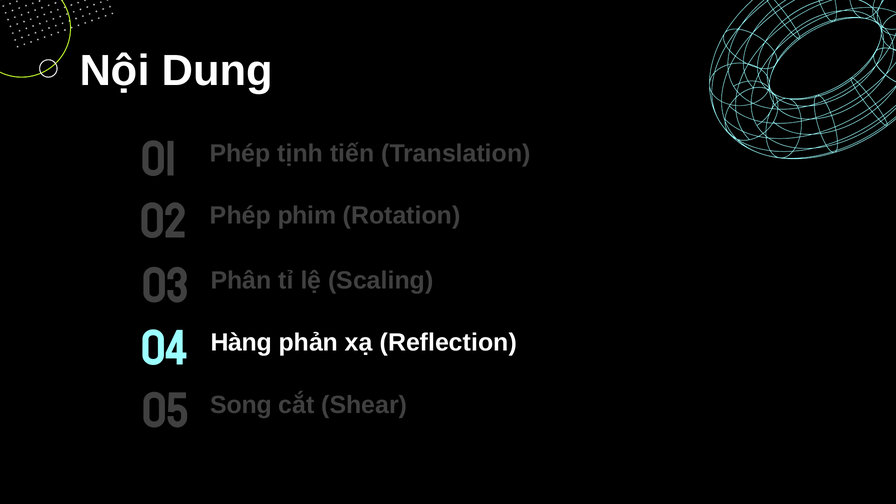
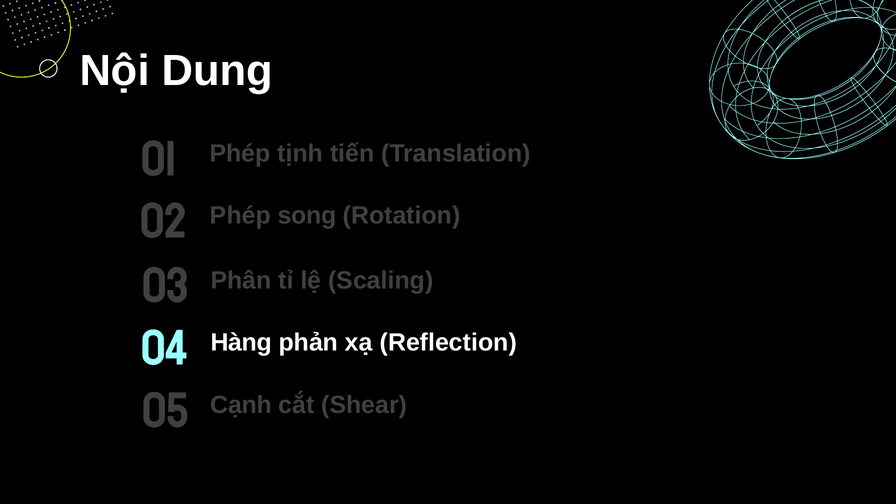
phim: phim -> song
Song: Song -> Cạnh
